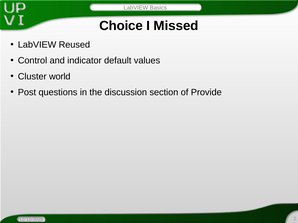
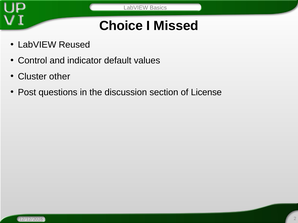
world: world -> other
Provide: Provide -> License
